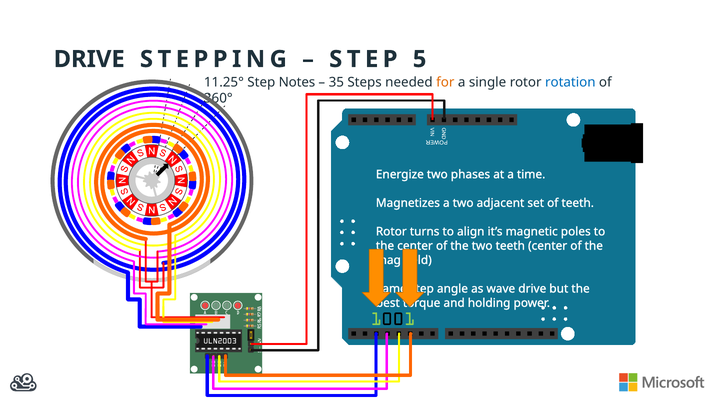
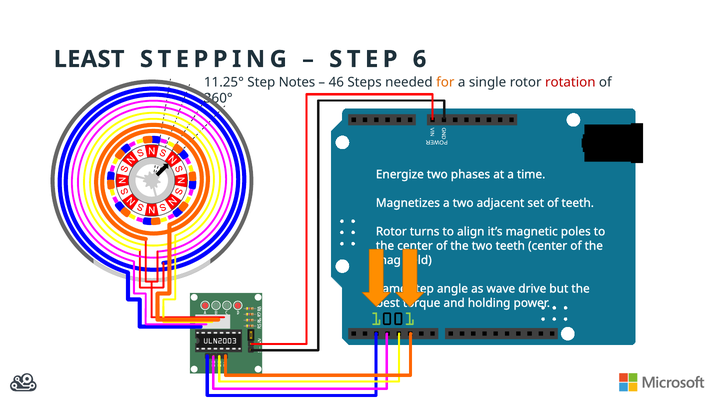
DRIVE at (89, 59): DRIVE -> LEAST
5: 5 -> 6
35: 35 -> 46
rotation colour: blue -> red
